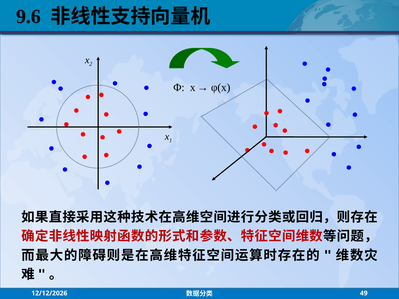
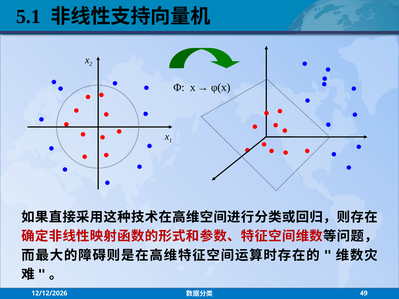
9.6: 9.6 -> 5.1
